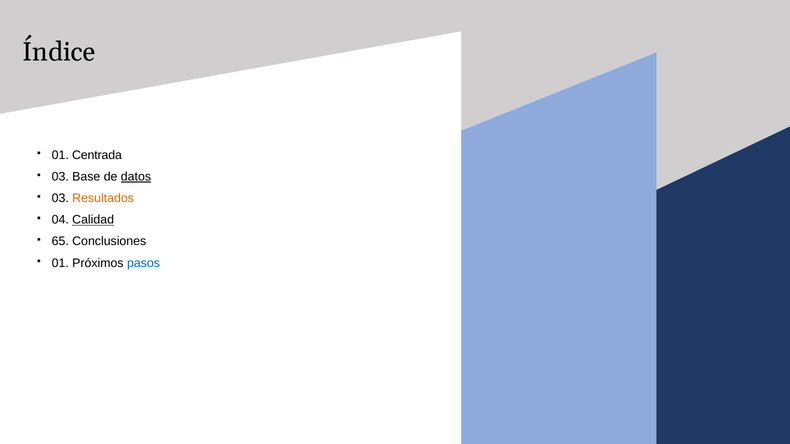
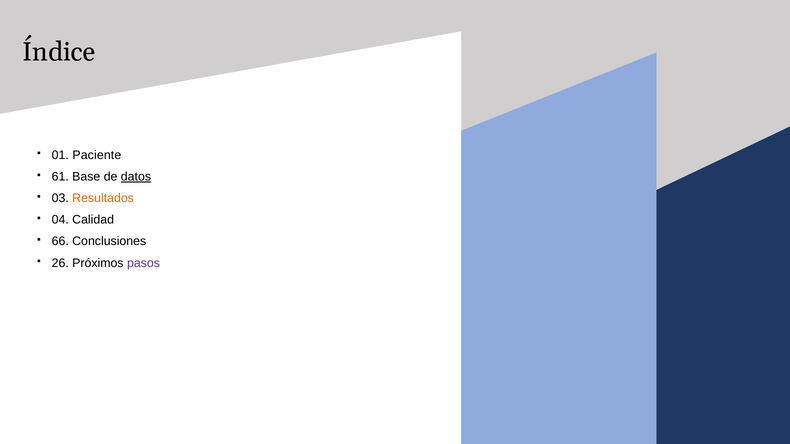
Centrada: Centrada -> Paciente
03 at (60, 177): 03 -> 61
Calidad underline: present -> none
65: 65 -> 66
01 at (60, 263): 01 -> 26
pasos colour: blue -> purple
